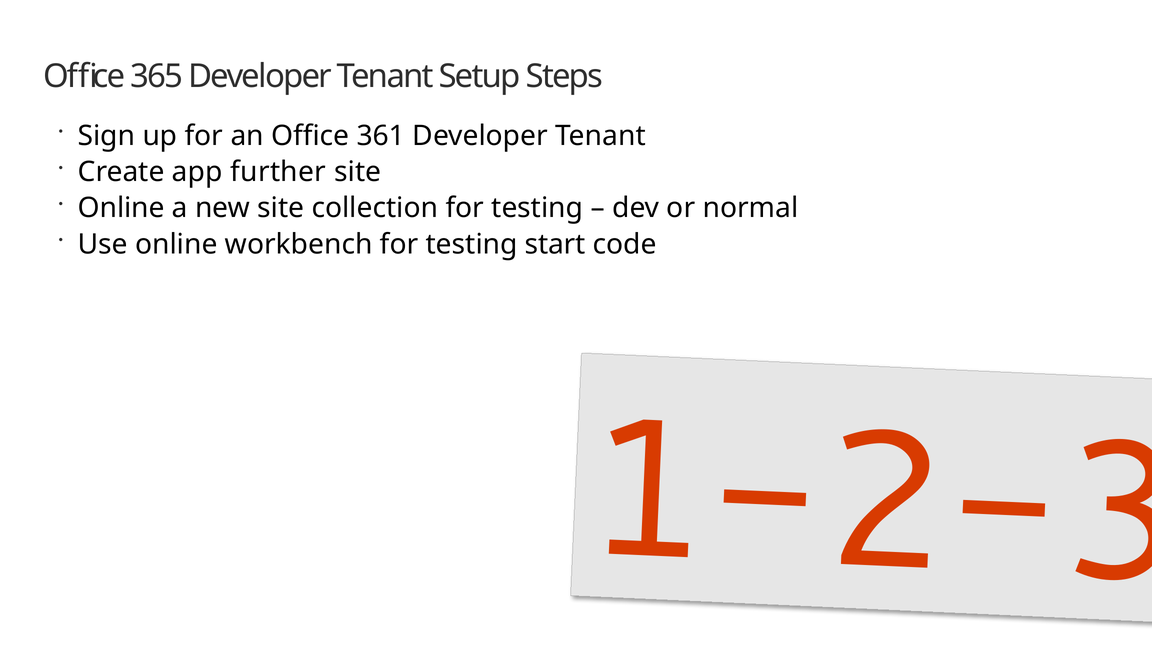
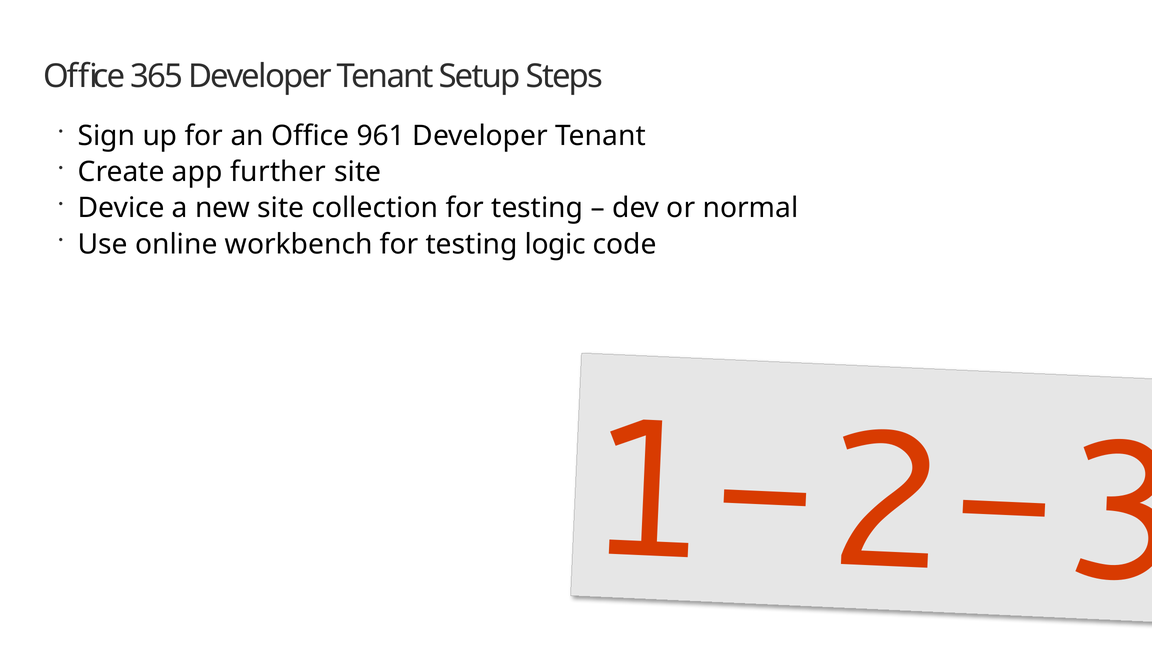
361: 361 -> 961
Online at (121, 208): Online -> Device
start: start -> logic
